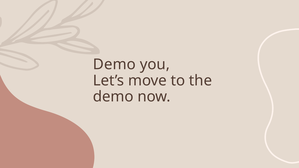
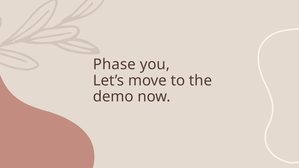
Demo at (114, 64): Demo -> Phase
